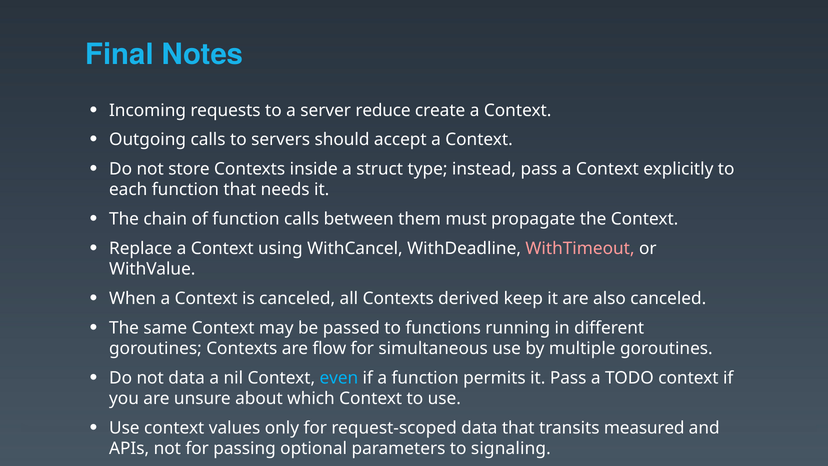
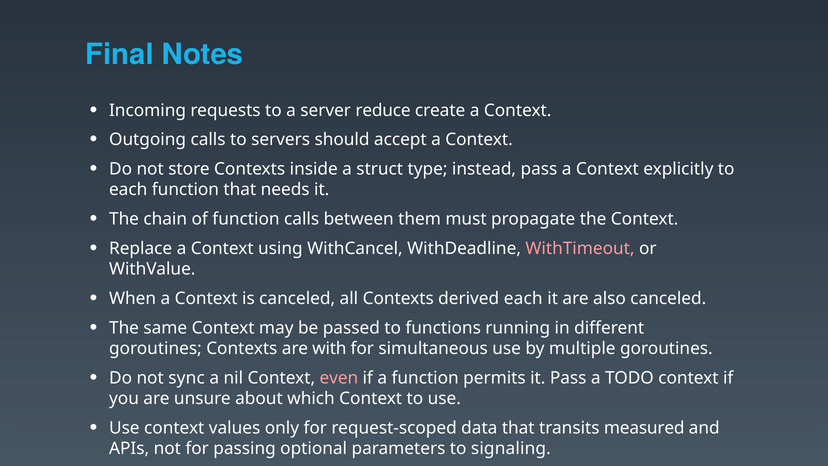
derived keep: keep -> each
flow: flow -> with
not data: data -> sync
even colour: light blue -> pink
